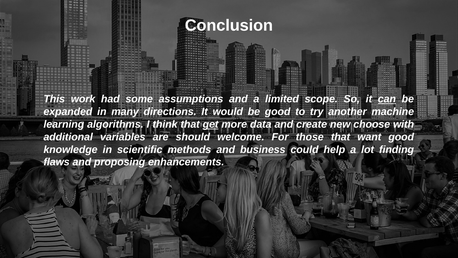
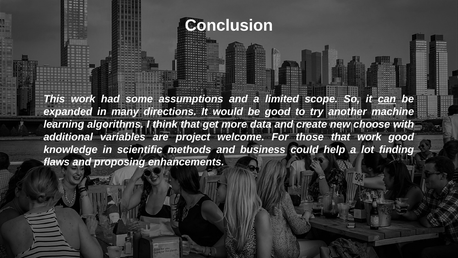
get underline: present -> none
should: should -> project
that want: want -> work
